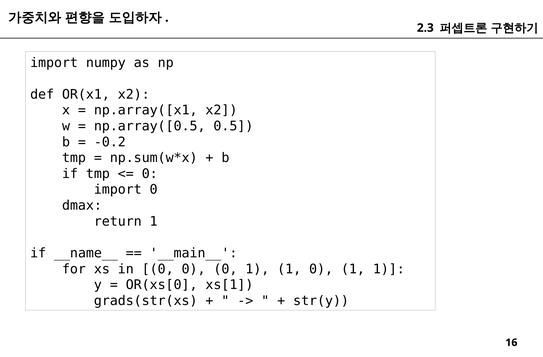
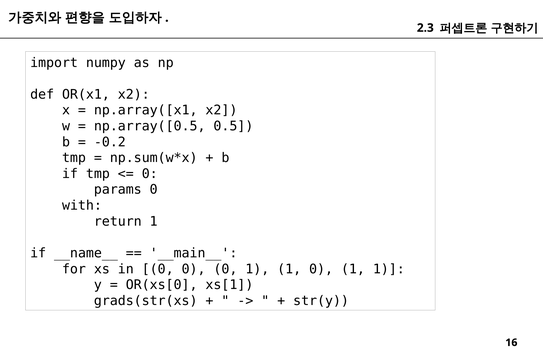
import at (118, 189): import -> params
dmax: dmax -> with
